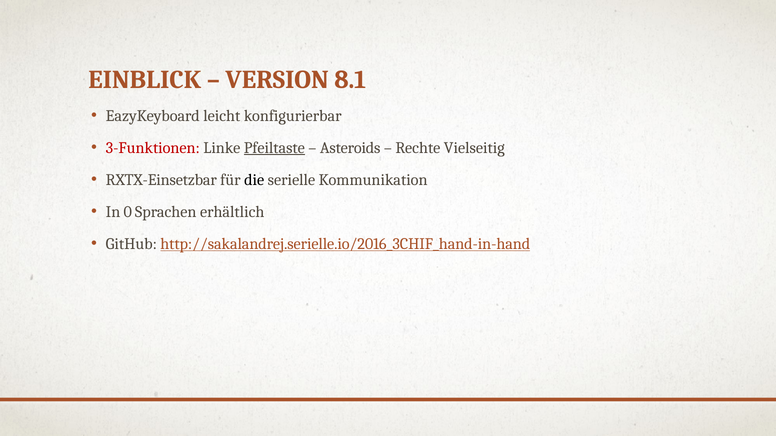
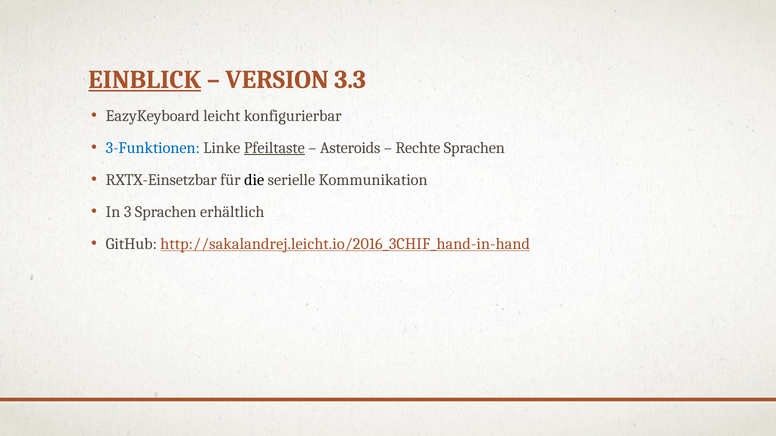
EINBLICK underline: none -> present
8.1: 8.1 -> 3.3
3-Funktionen colour: red -> blue
Rechte Vielseitig: Vielseitig -> Sprachen
0: 0 -> 3
http://sakalandrej.serielle.io/2016_3CHIF_hand-in-hand: http://sakalandrej.serielle.io/2016_3CHIF_hand-in-hand -> http://sakalandrej.leicht.io/2016_3CHIF_hand-in-hand
